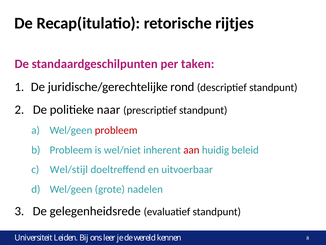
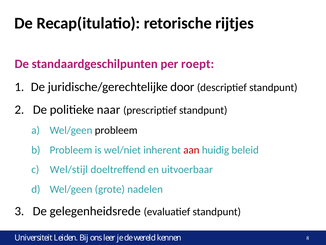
taken: taken -> roept
rond: rond -> door
probleem at (116, 130) colour: red -> black
